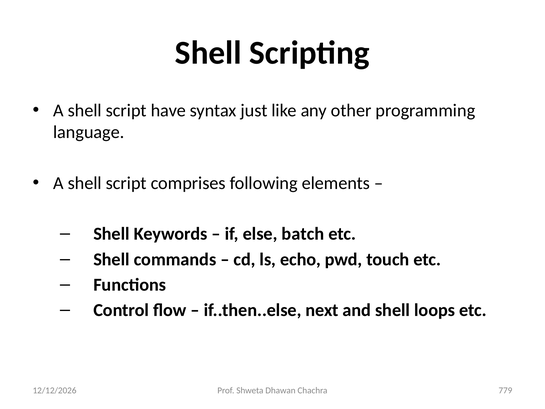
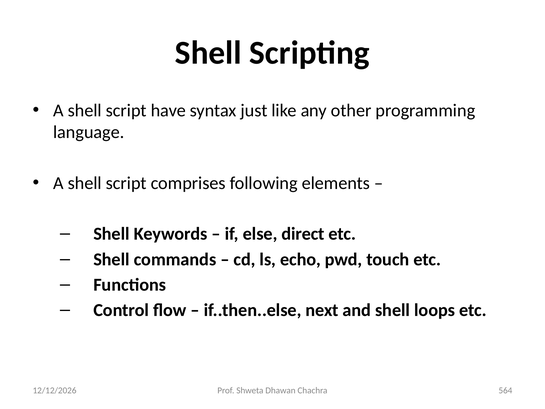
batch: batch -> direct
779: 779 -> 564
